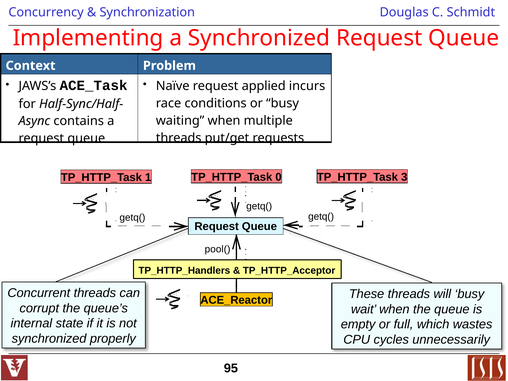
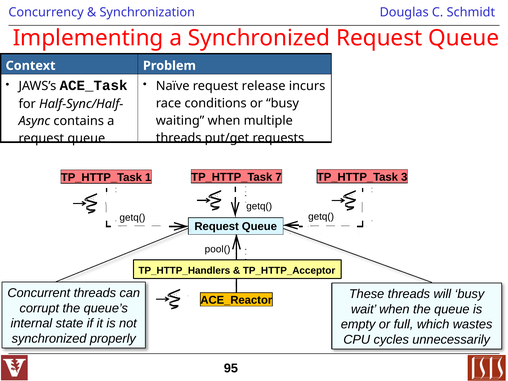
applied: applied -> release
0: 0 -> 7
